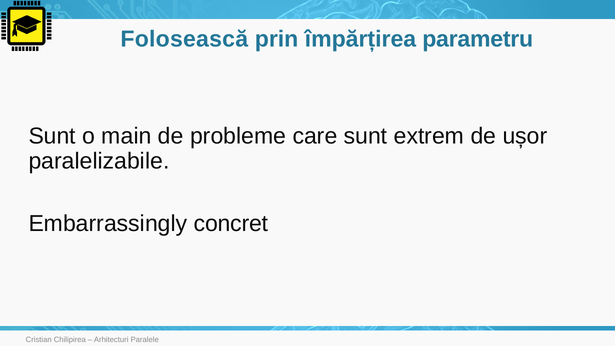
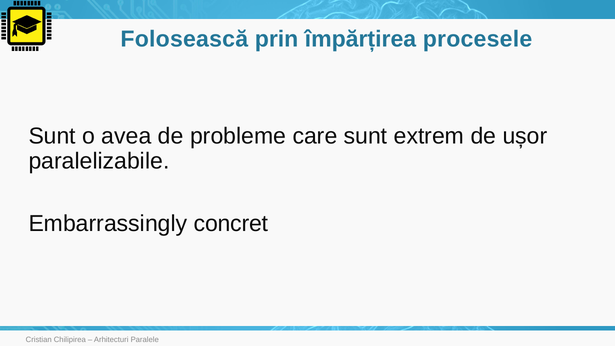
parametru: parametru -> procesele
main: main -> avea
